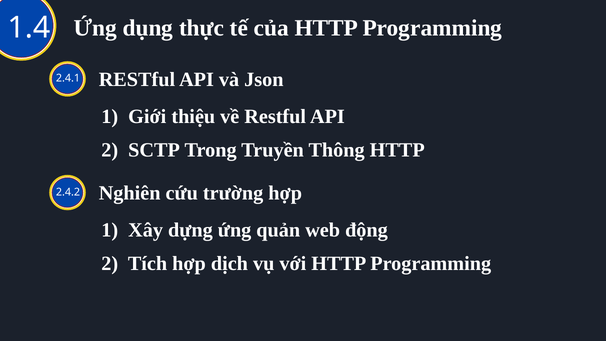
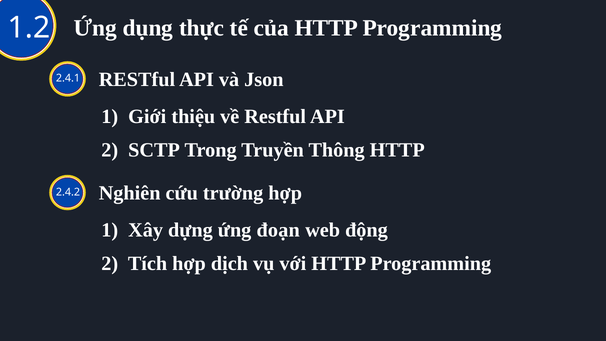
1.4: 1.4 -> 1.2
quản: quản -> đoạn
